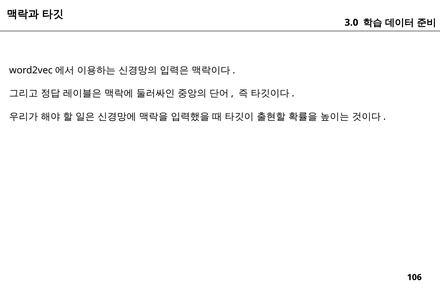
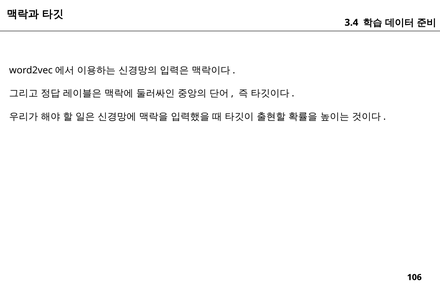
3.0: 3.0 -> 3.4
